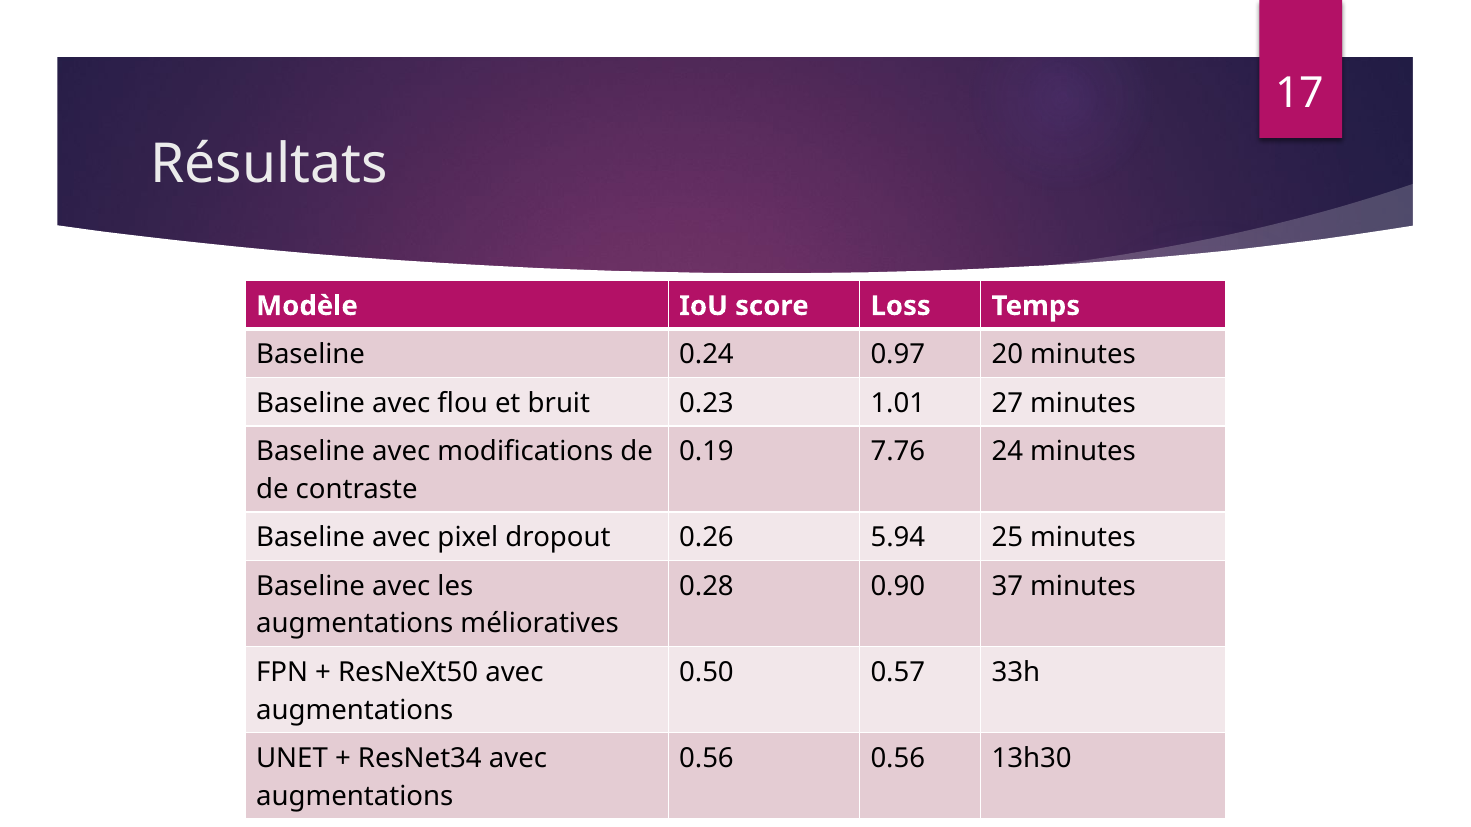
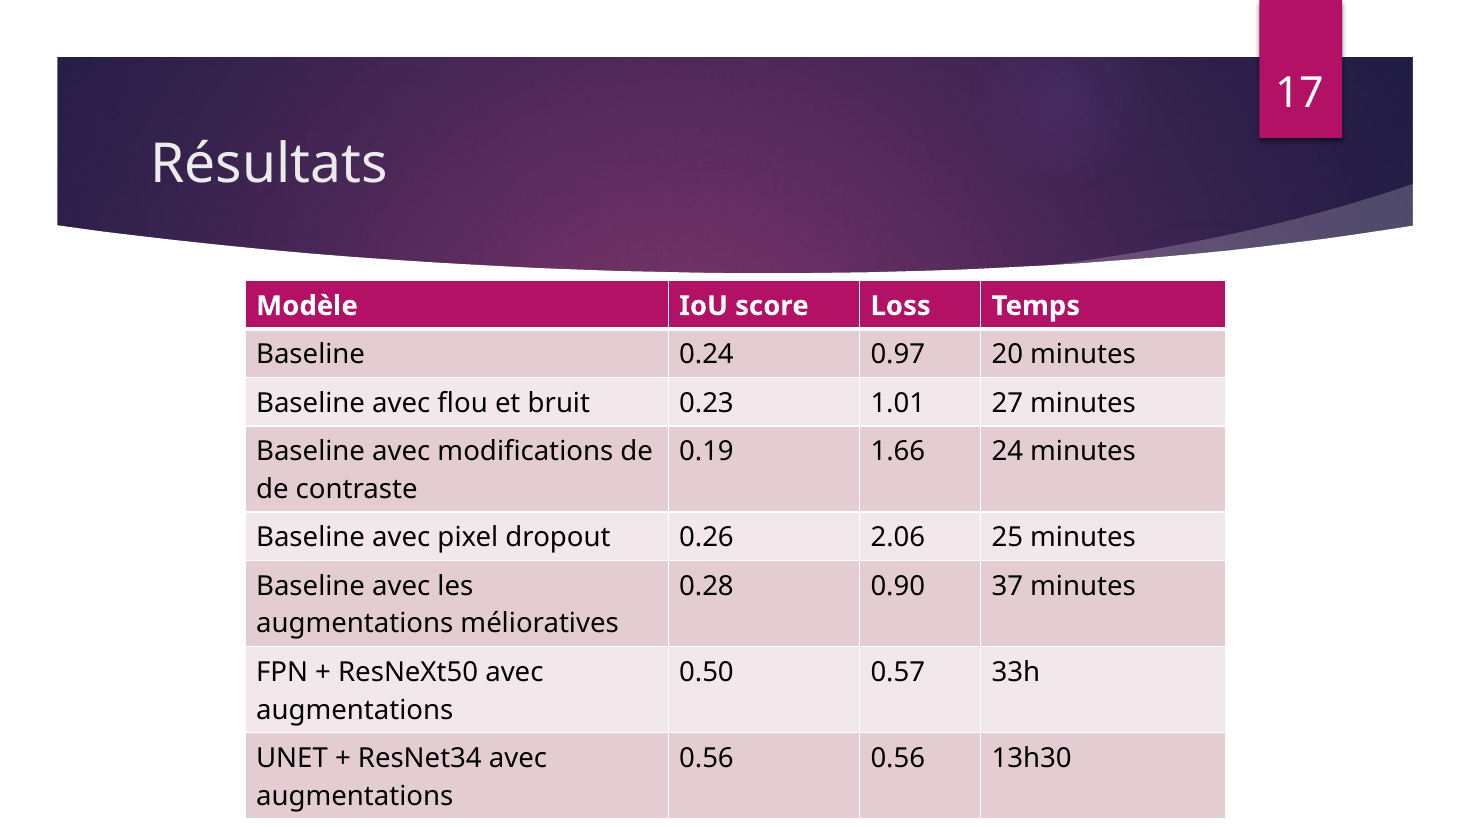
7.76: 7.76 -> 1.66
5.94: 5.94 -> 2.06
